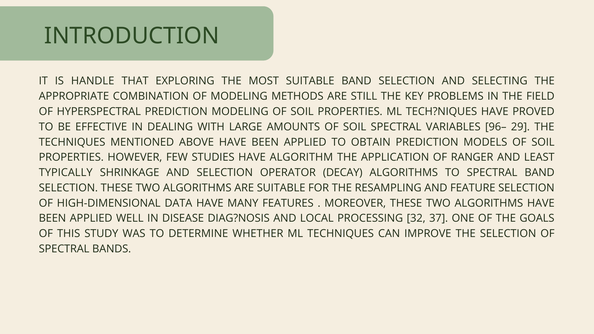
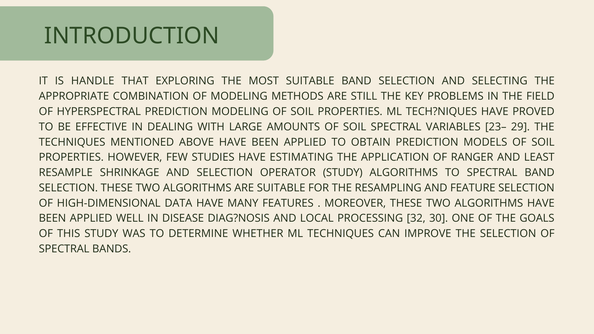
96–: 96– -> 23–
ALGORITHM: ALGORITHM -> ESTIMATING
TYPICALLY: TYPICALLY -> RESAMPLE
OPERATOR DECAY: DECAY -> STUDY
37: 37 -> 30
